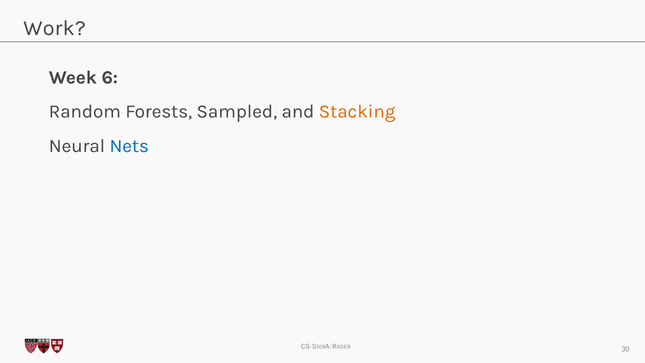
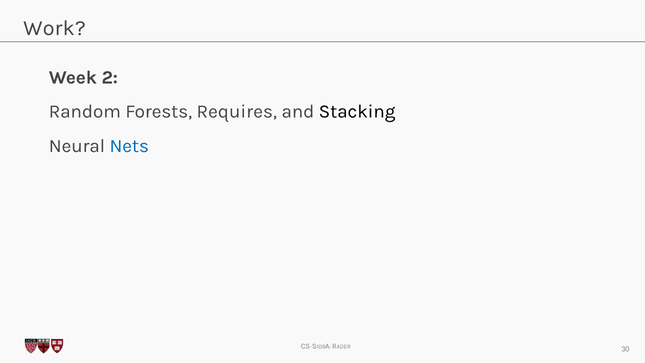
6: 6 -> 2
Sampled: Sampled -> Requires
Stacking colour: orange -> black
